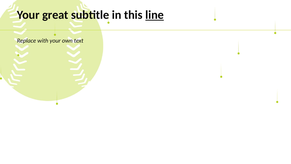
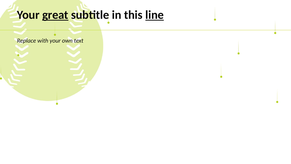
great underline: none -> present
